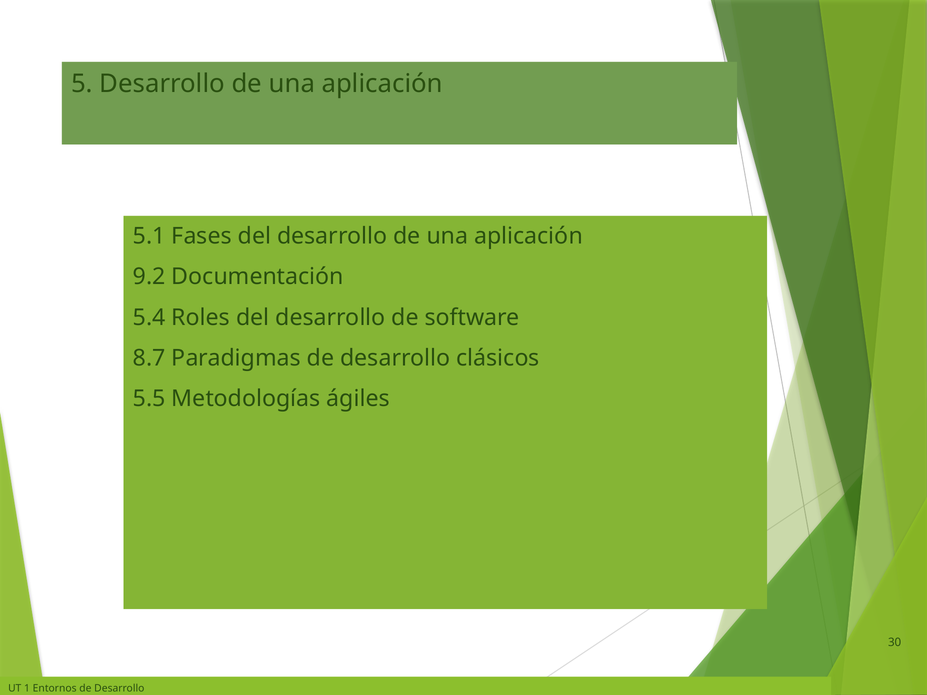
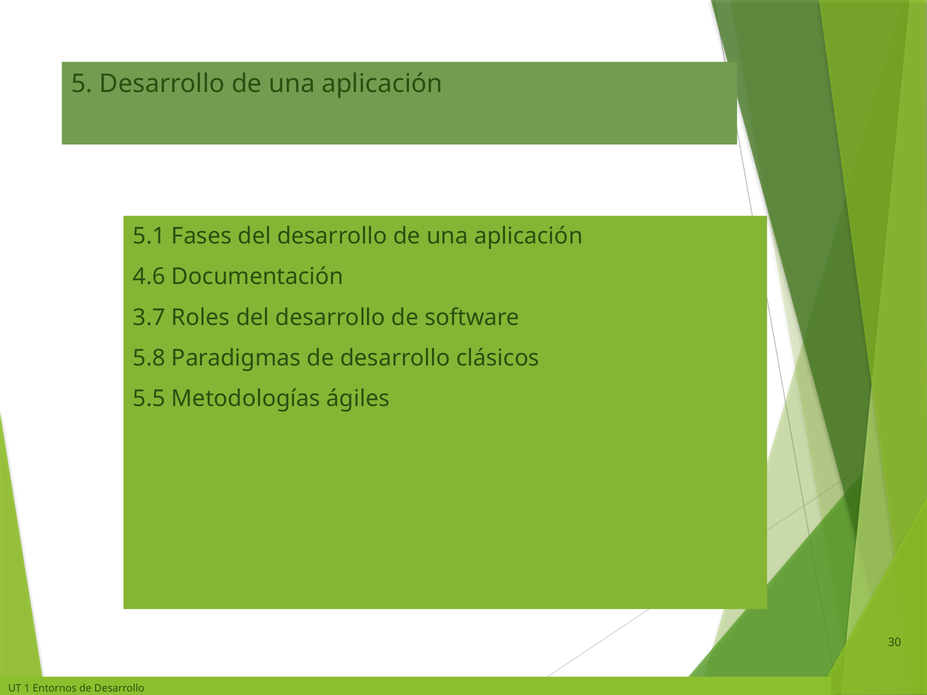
9.2: 9.2 -> 4.6
5.4: 5.4 -> 3.7
8.7: 8.7 -> 5.8
